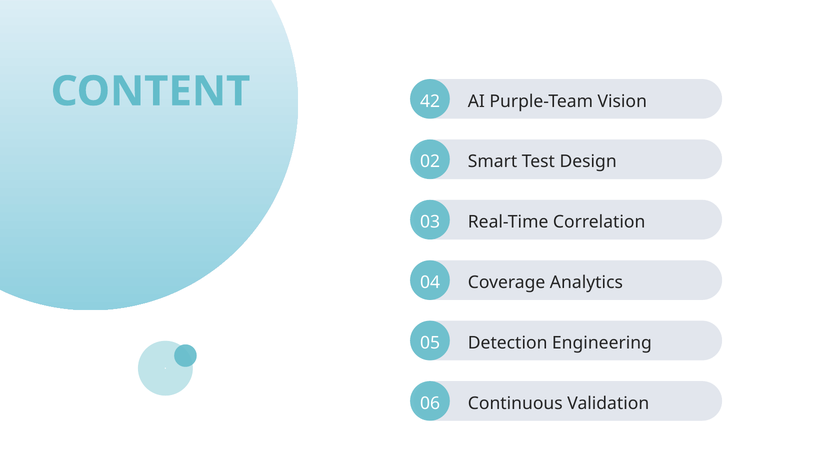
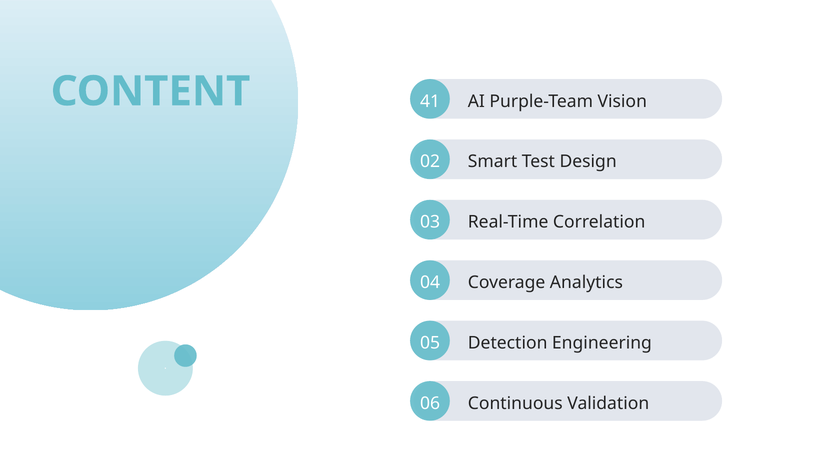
42: 42 -> 41
